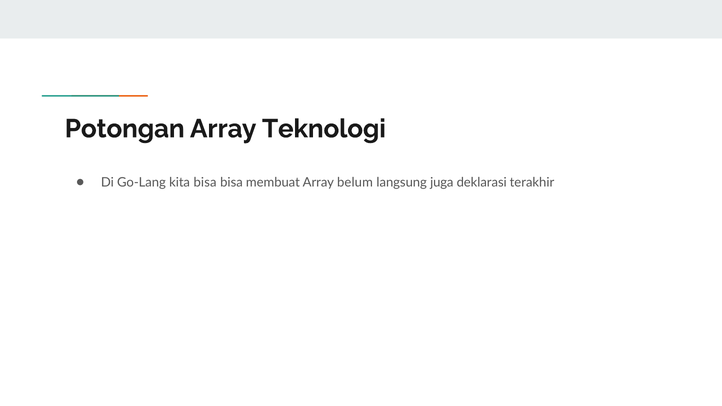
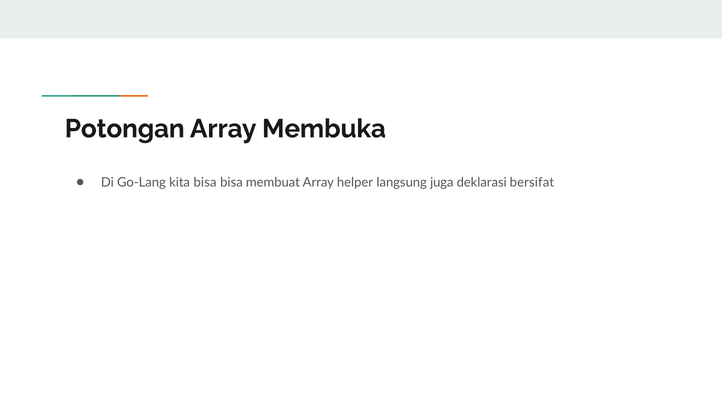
Teknologi: Teknologi -> Membuka
belum: belum -> helper
terakhir: terakhir -> bersifat
